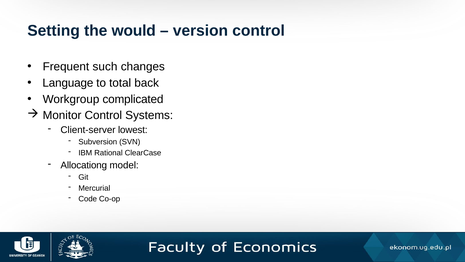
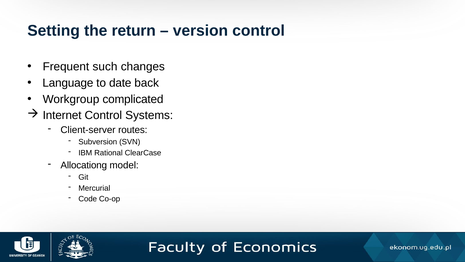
would: would -> return
total: total -> date
Monitor: Monitor -> Internet
lowest: lowest -> routes
